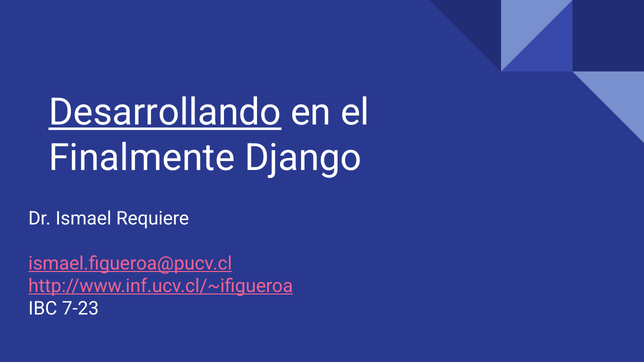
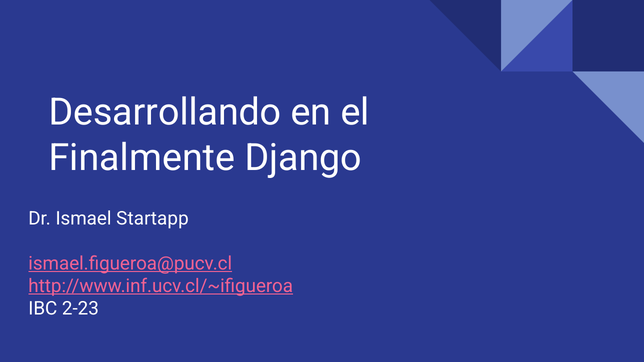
Desarrollando underline: present -> none
Requiere: Requiere -> Startapp
7-23: 7-23 -> 2-23
